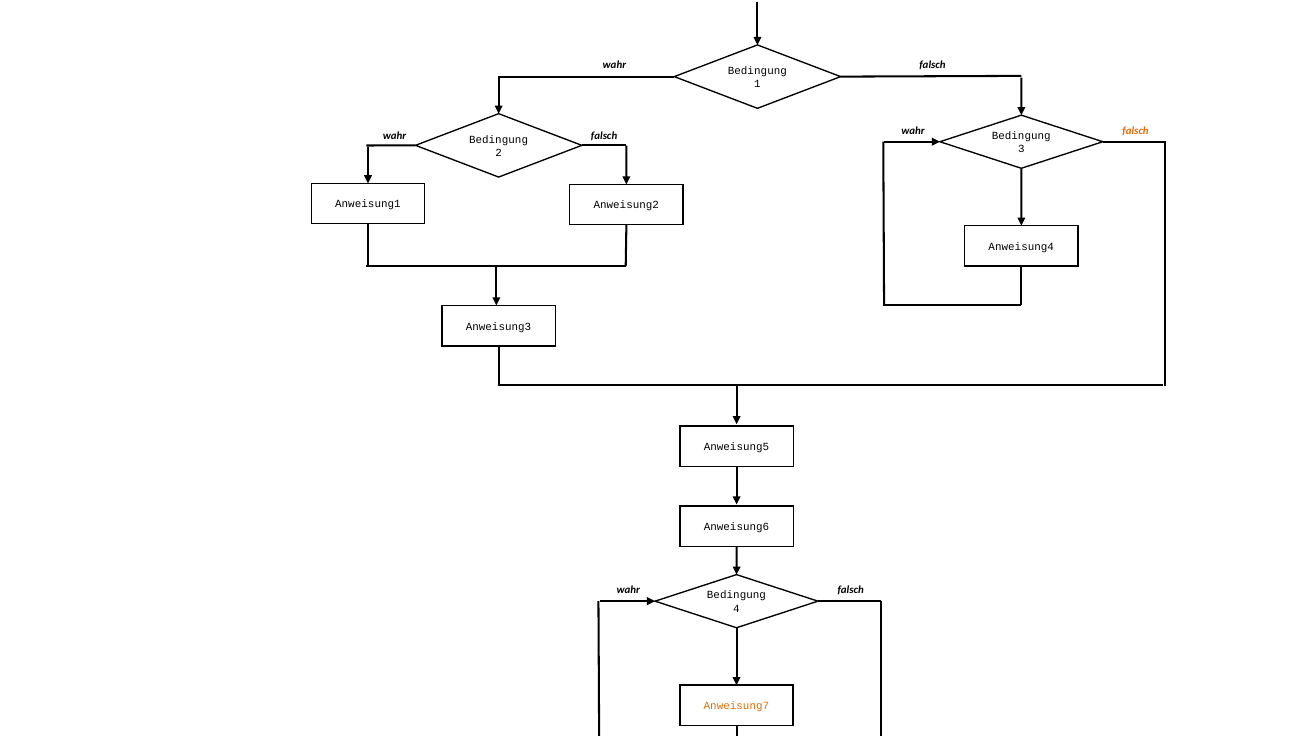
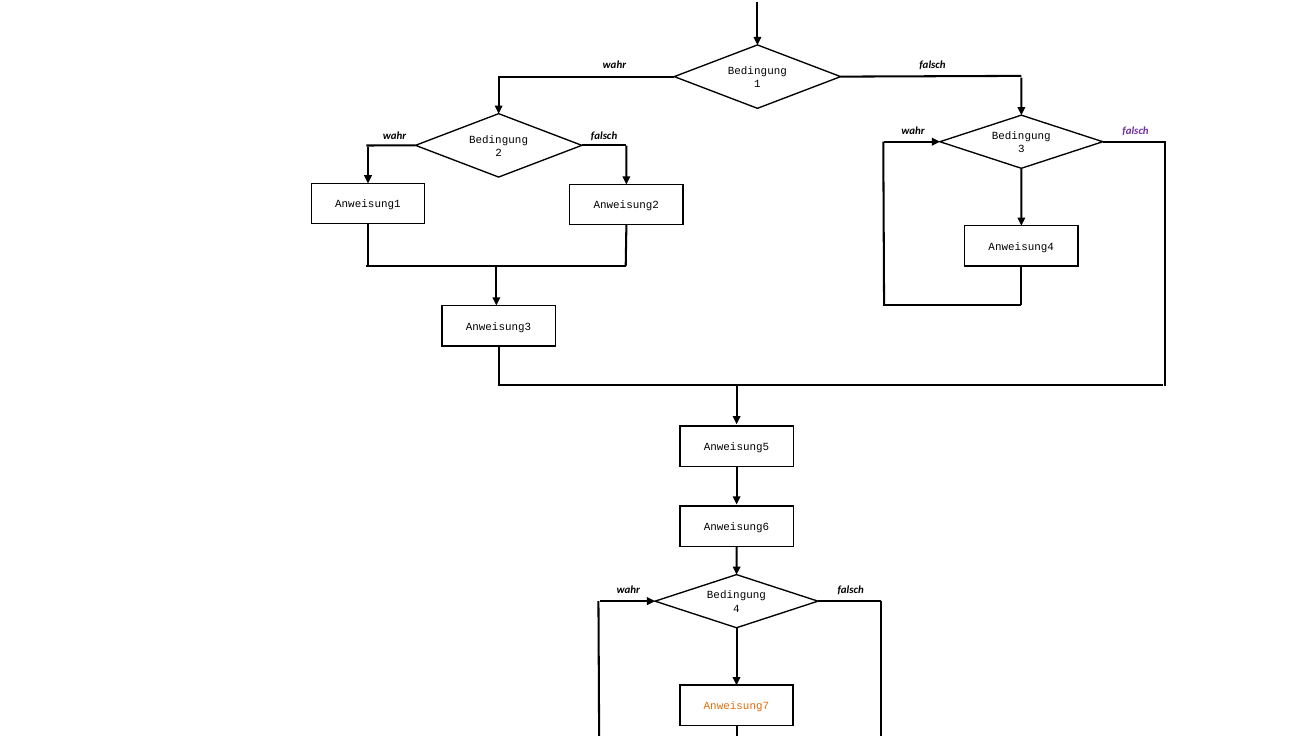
falsch at (1136, 130) colour: orange -> purple
